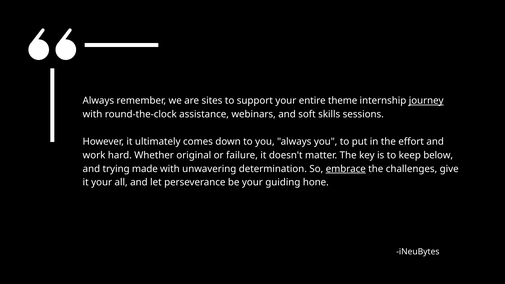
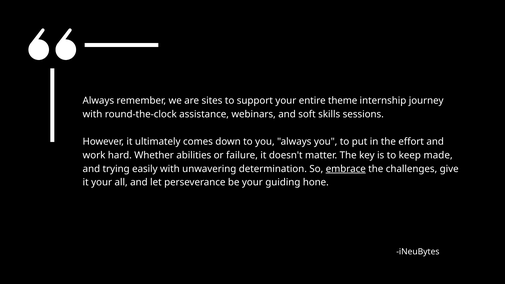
journey underline: present -> none
original: original -> abilities
below: below -> made
made: made -> easily
